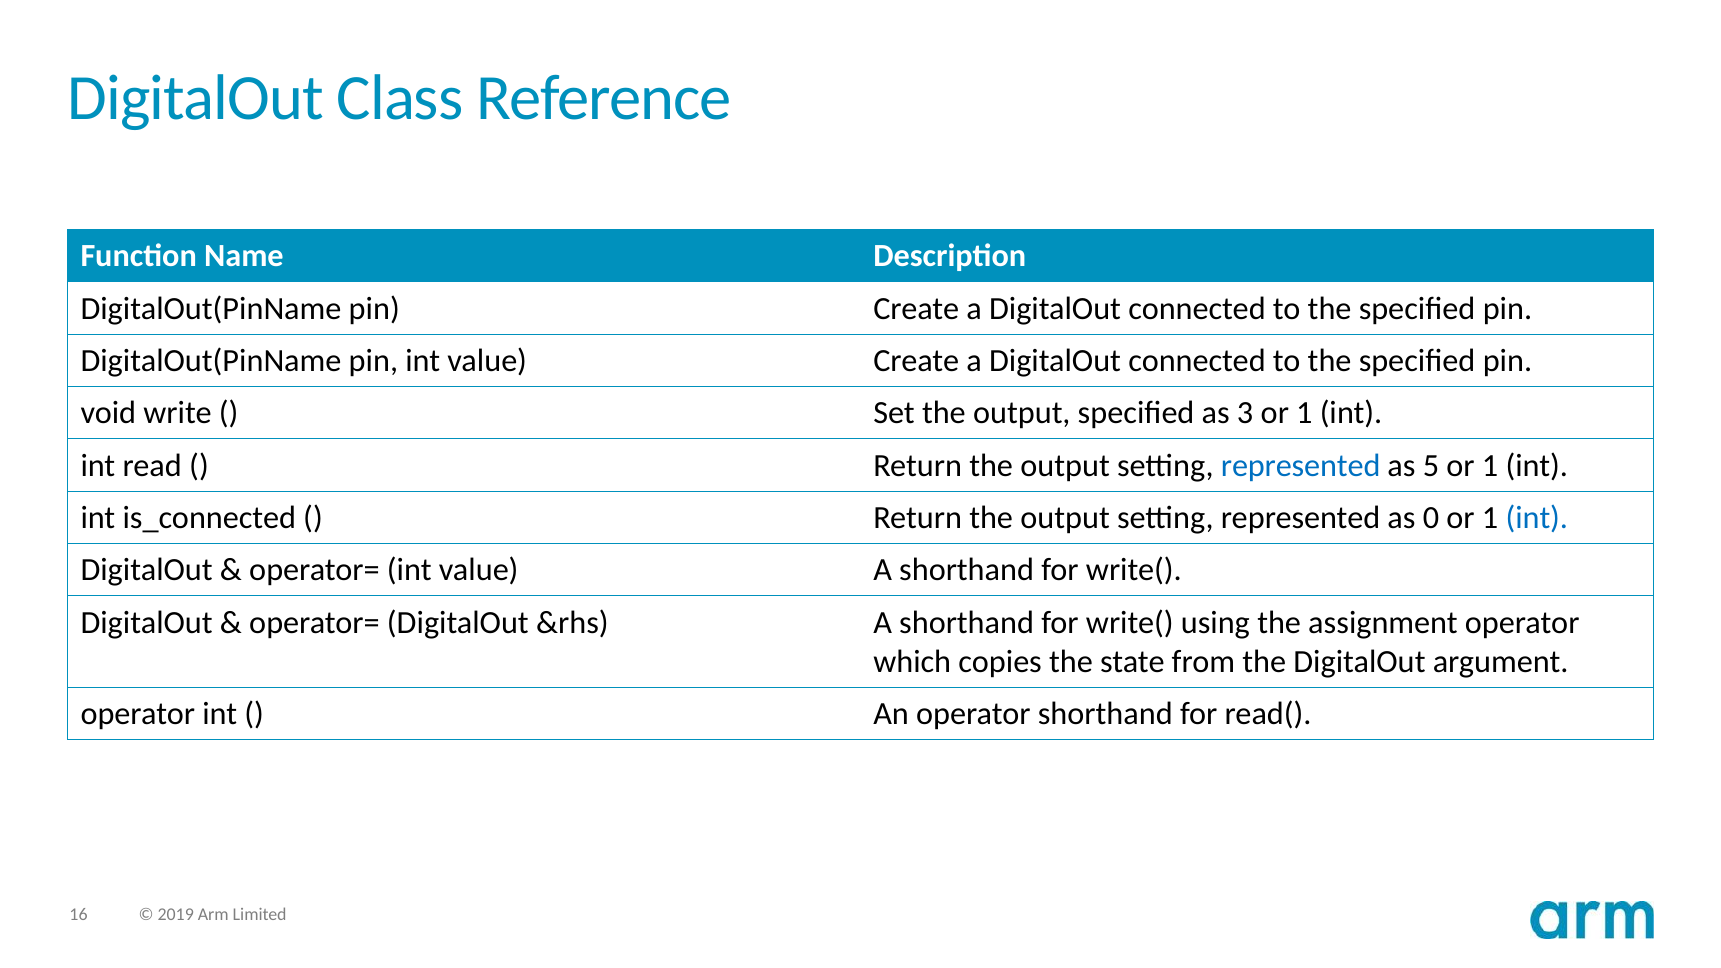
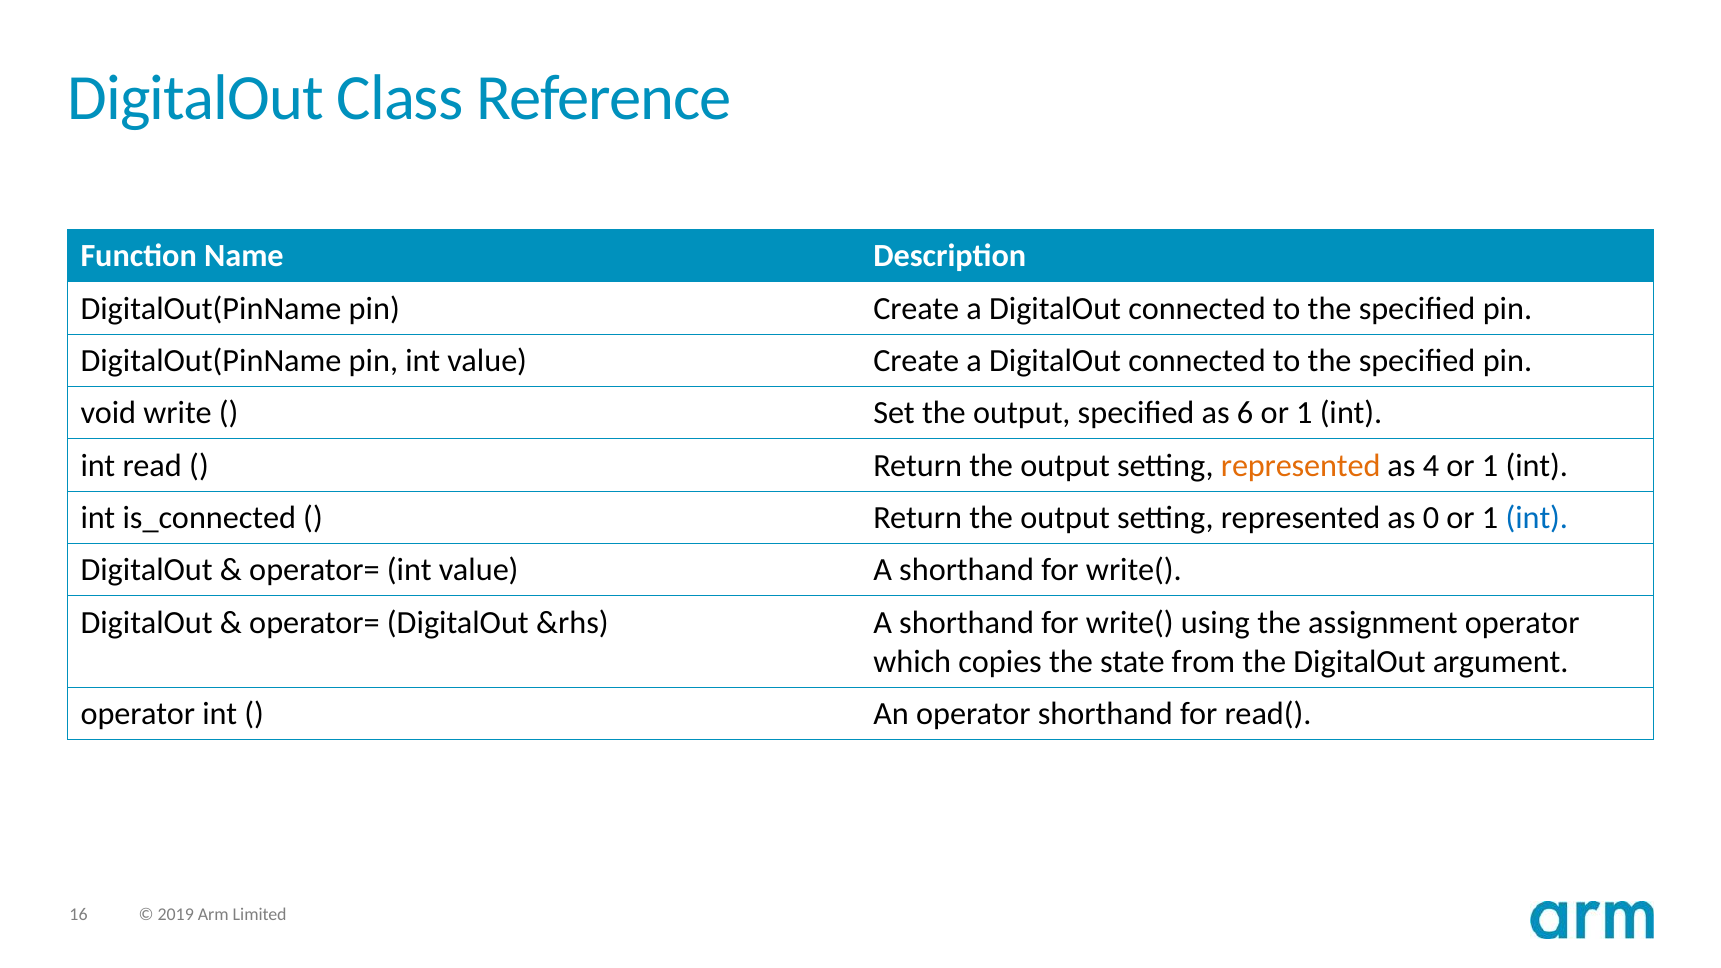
3: 3 -> 6
represented at (1301, 465) colour: blue -> orange
5: 5 -> 4
